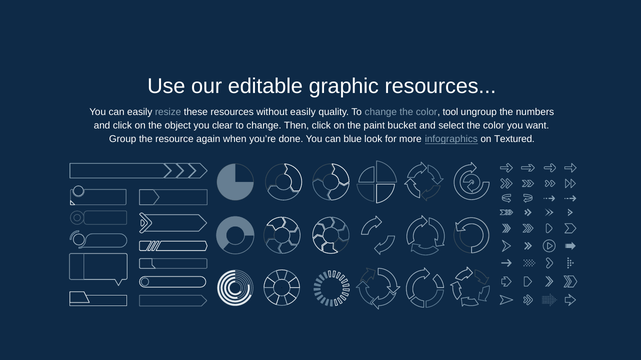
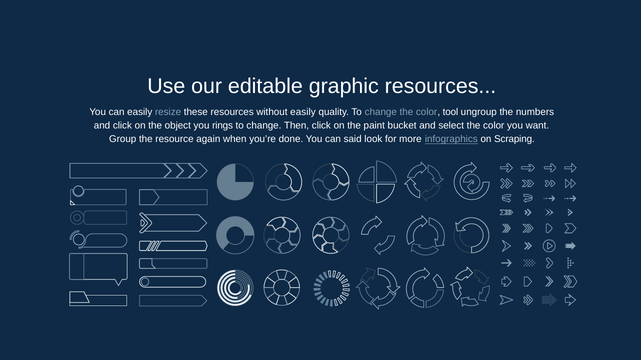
clear: clear -> rings
blue: blue -> said
Textured: Textured -> Scraping
